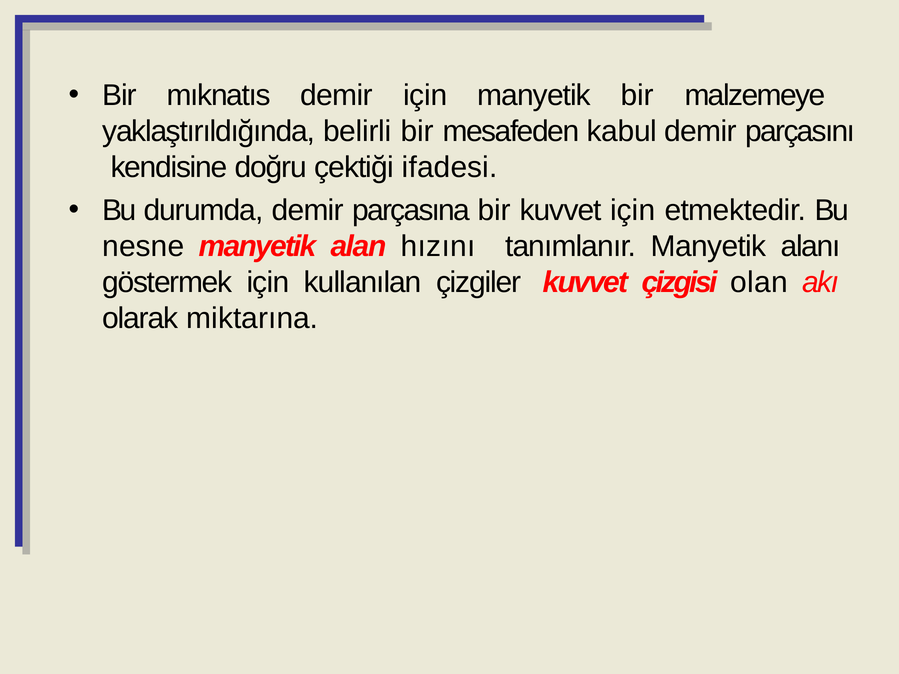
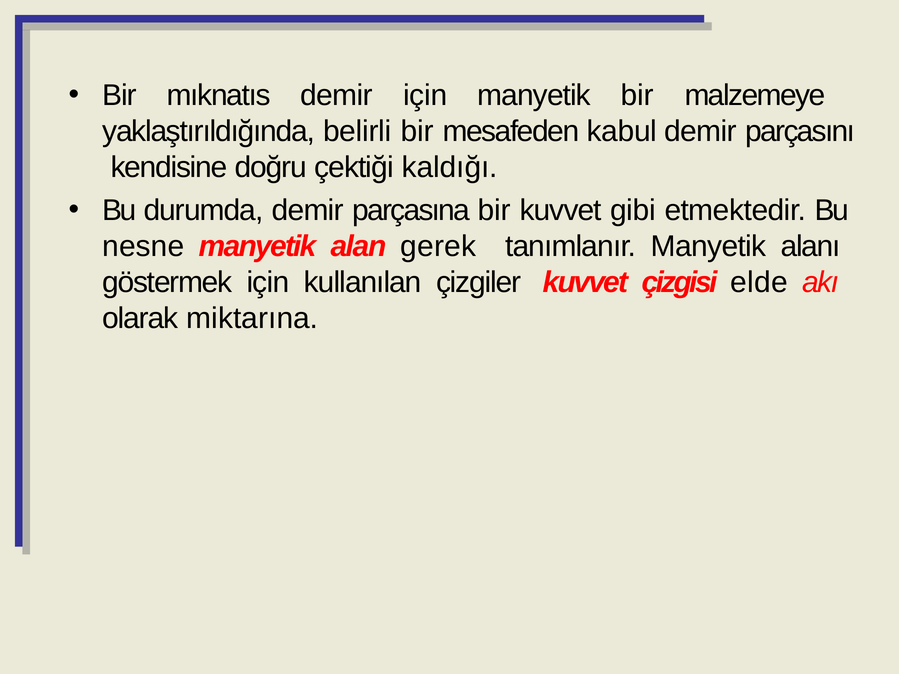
ifadesi: ifadesi -> kaldığı
kuvvet için: için -> gibi
hızını: hızını -> gerek
olan: olan -> elde
